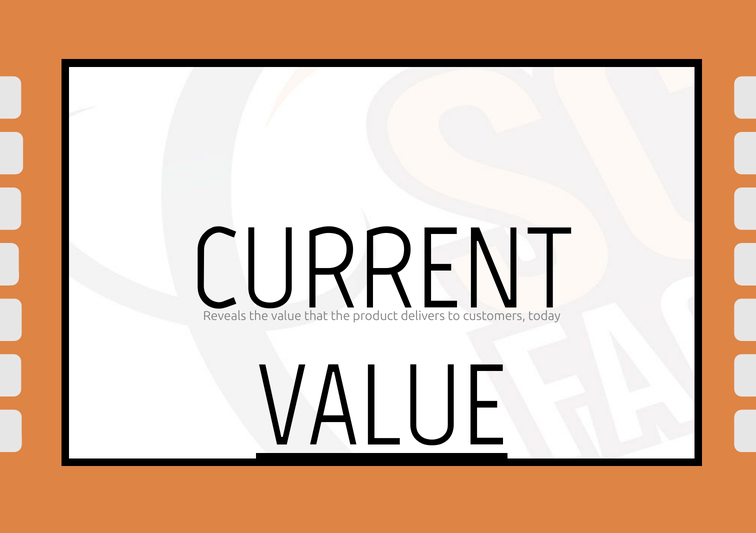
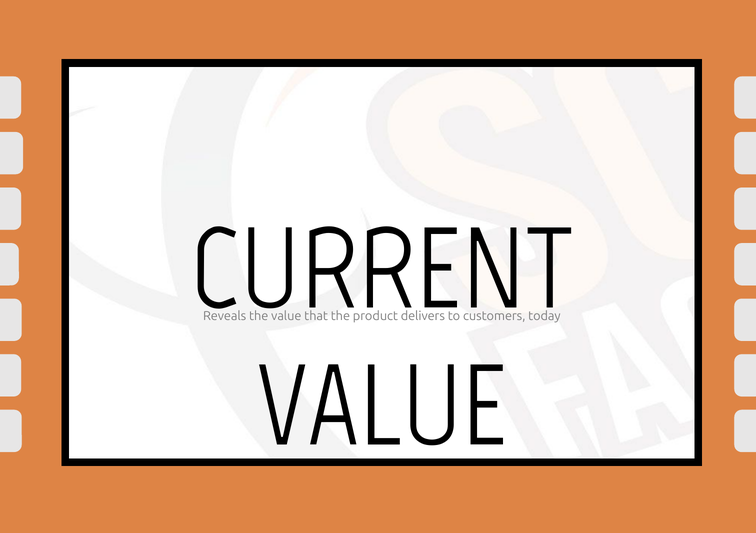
VALUE at (382, 407) underline: present -> none
